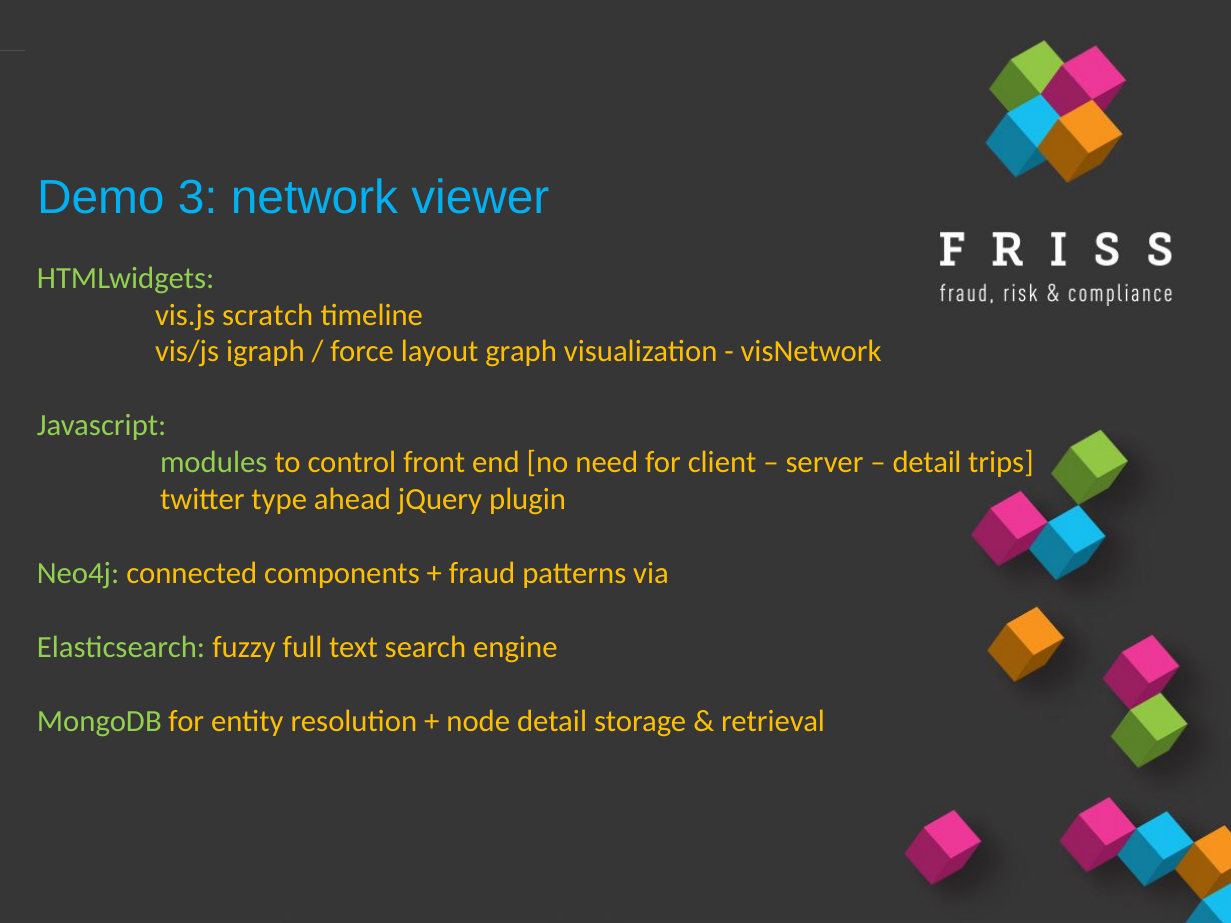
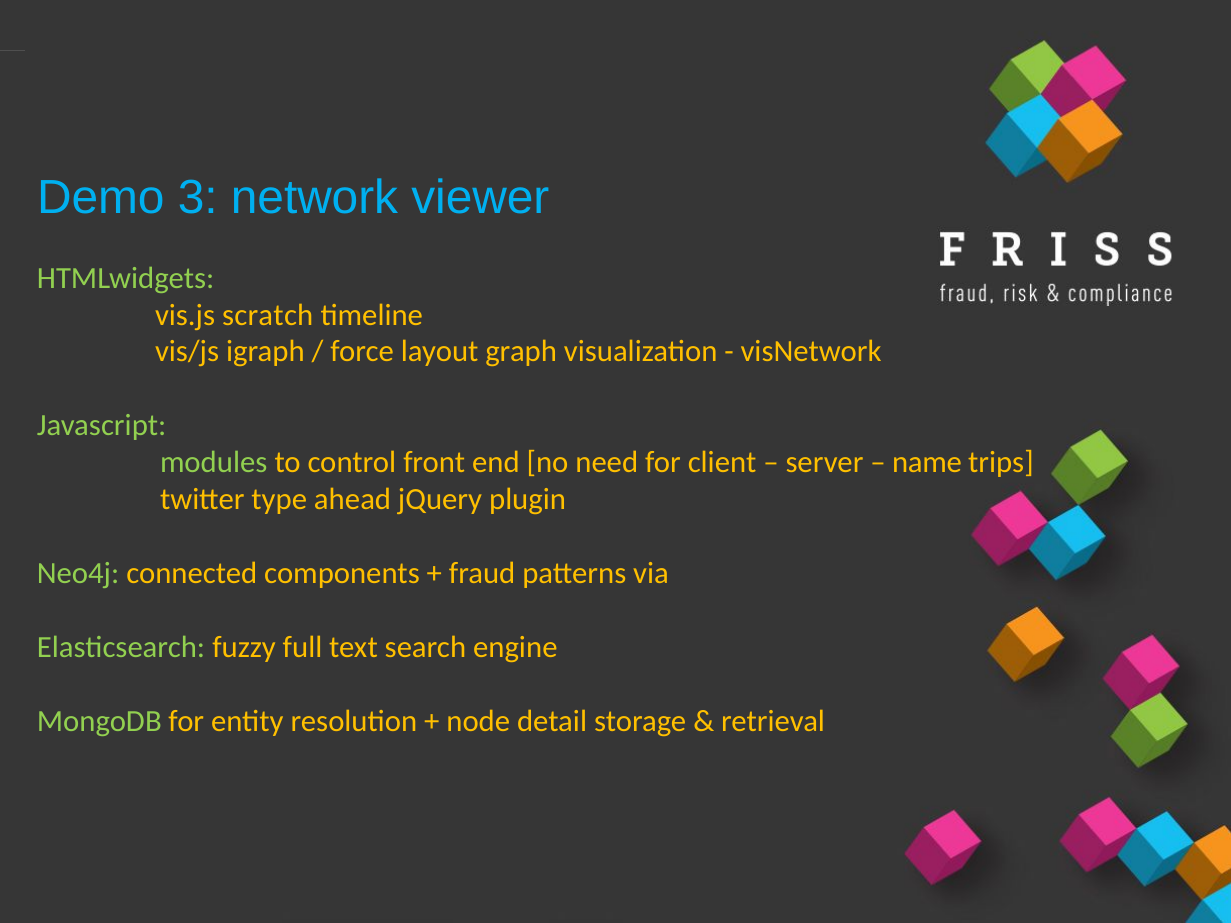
detail at (927, 463): detail -> name
